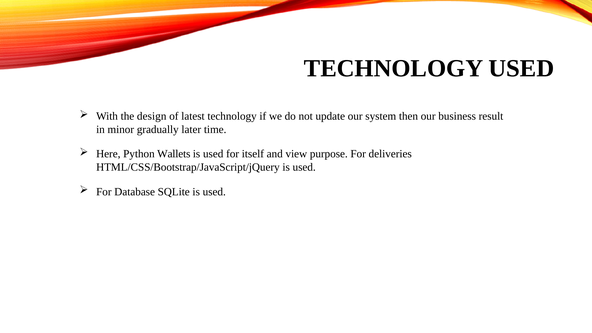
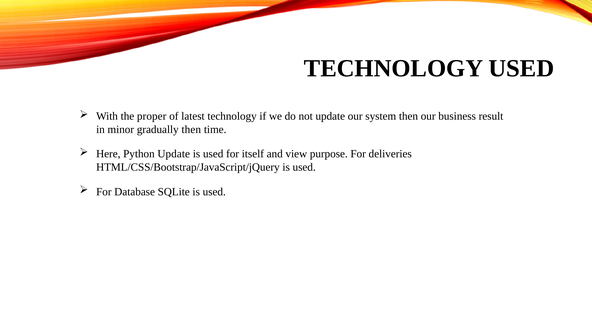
design: design -> proper
gradually later: later -> then
Python Wallets: Wallets -> Update
